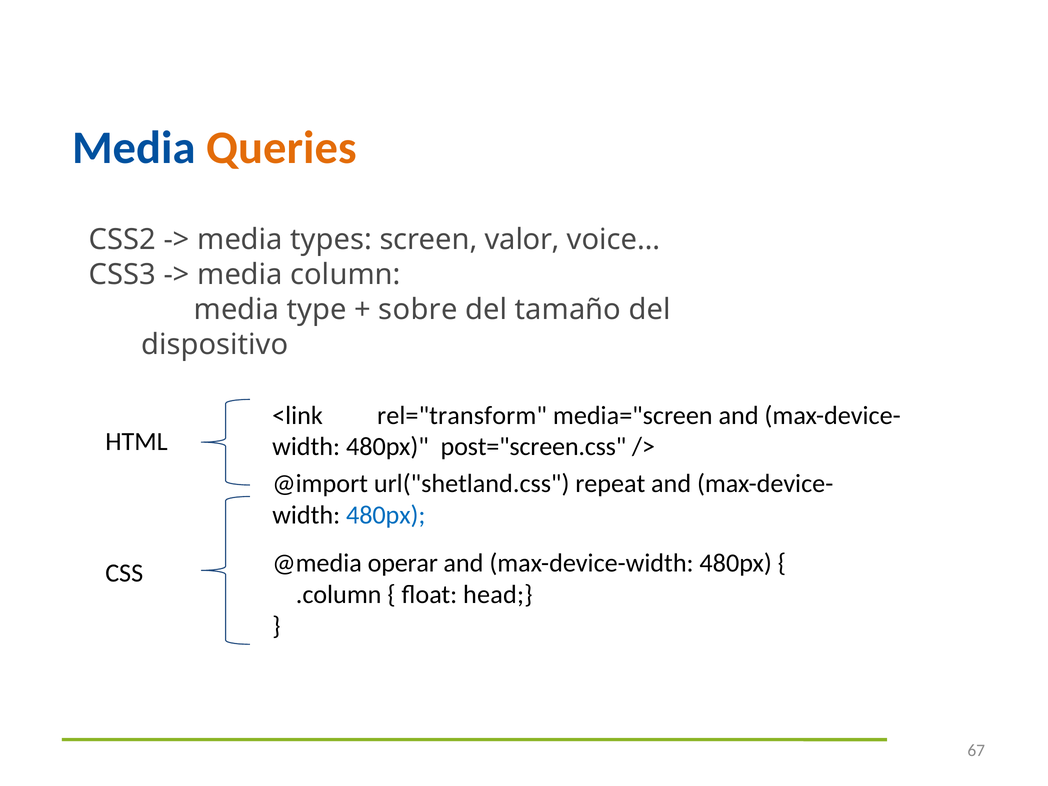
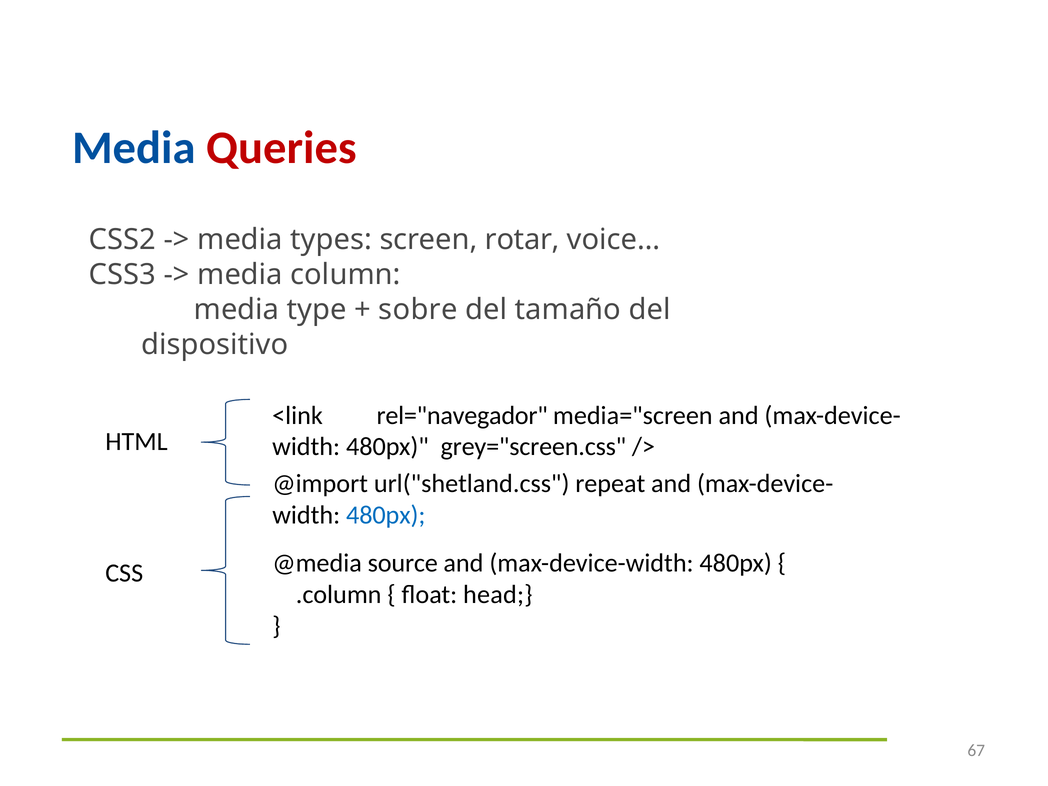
Queries colour: orange -> red
valor: valor -> rotar
rel="transform: rel="transform -> rel="navegador
post="screen.css: post="screen.css -> grey="screen.css
operar: operar -> source
